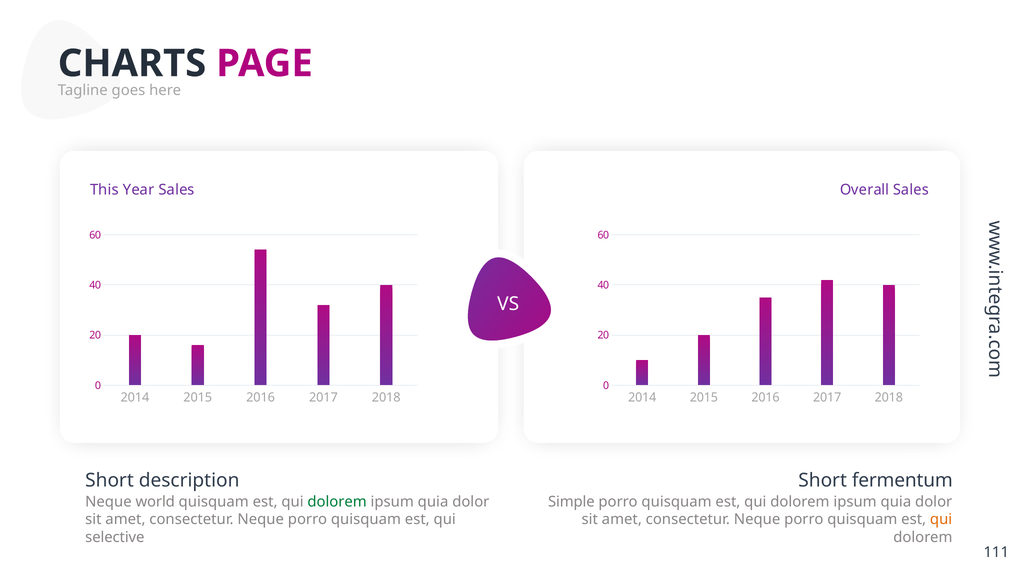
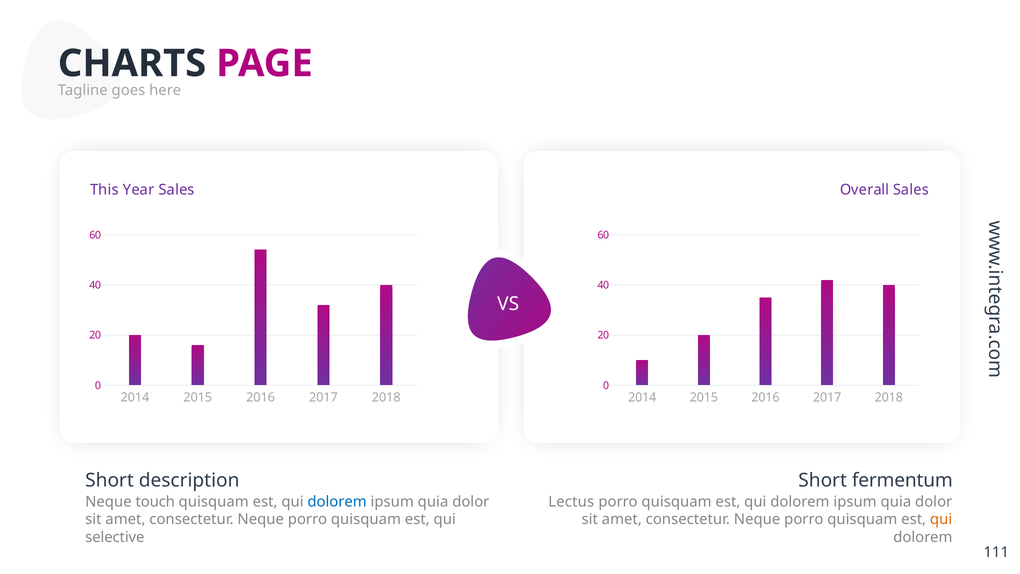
world: world -> touch
dolorem at (337, 501) colour: green -> blue
Simple: Simple -> Lectus
